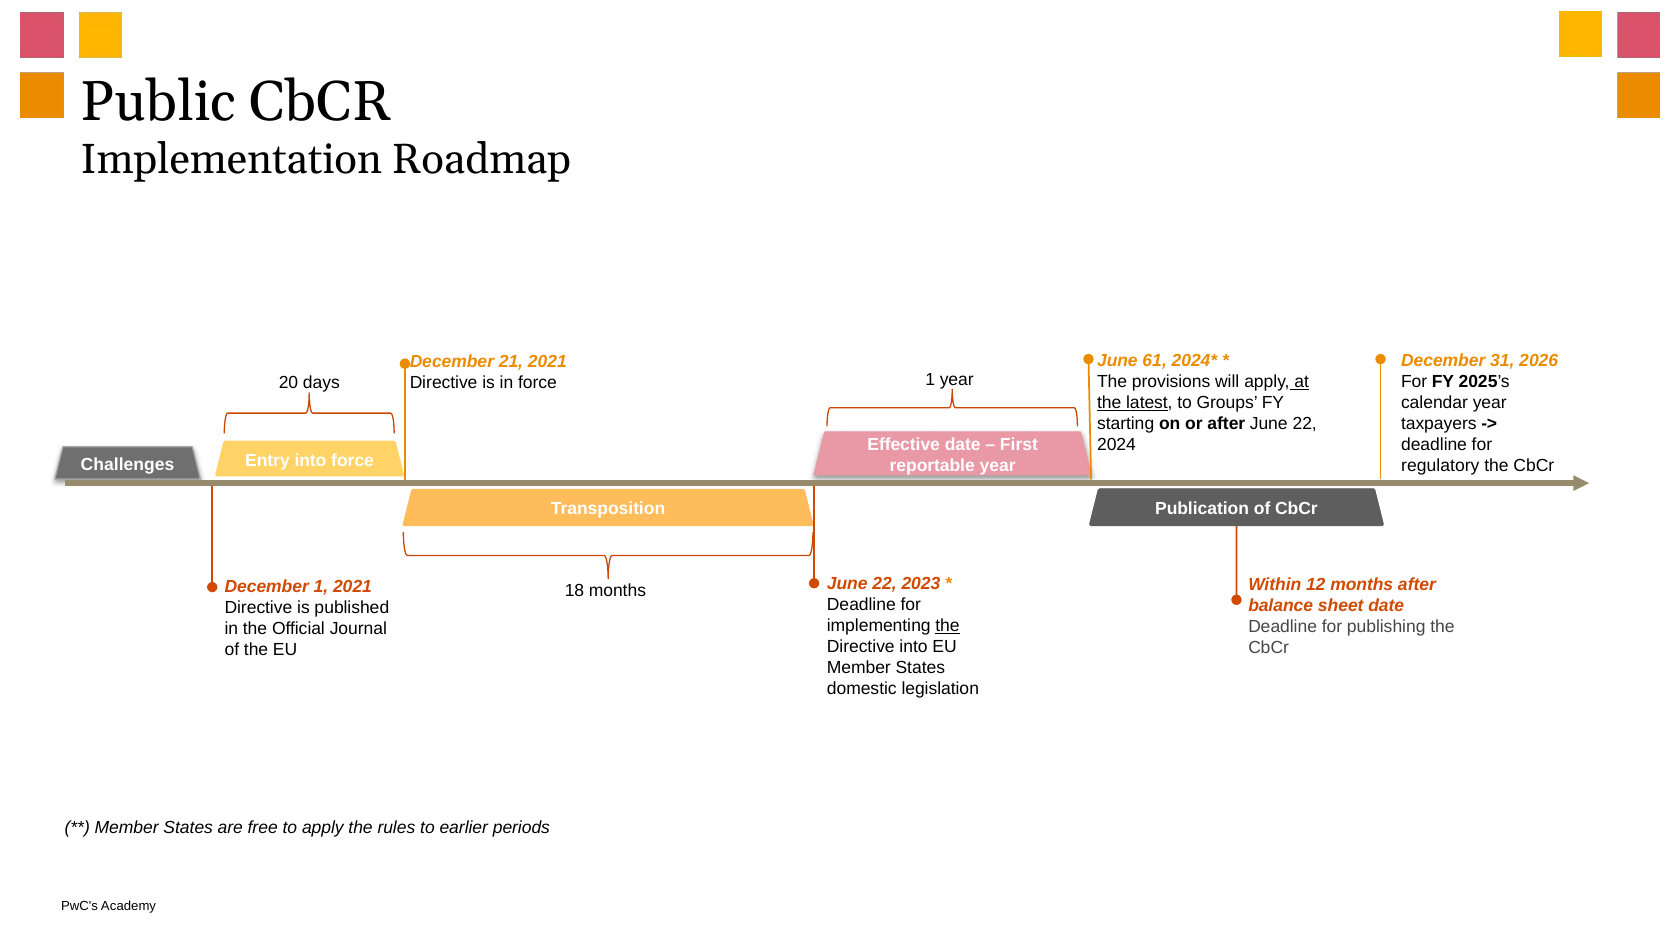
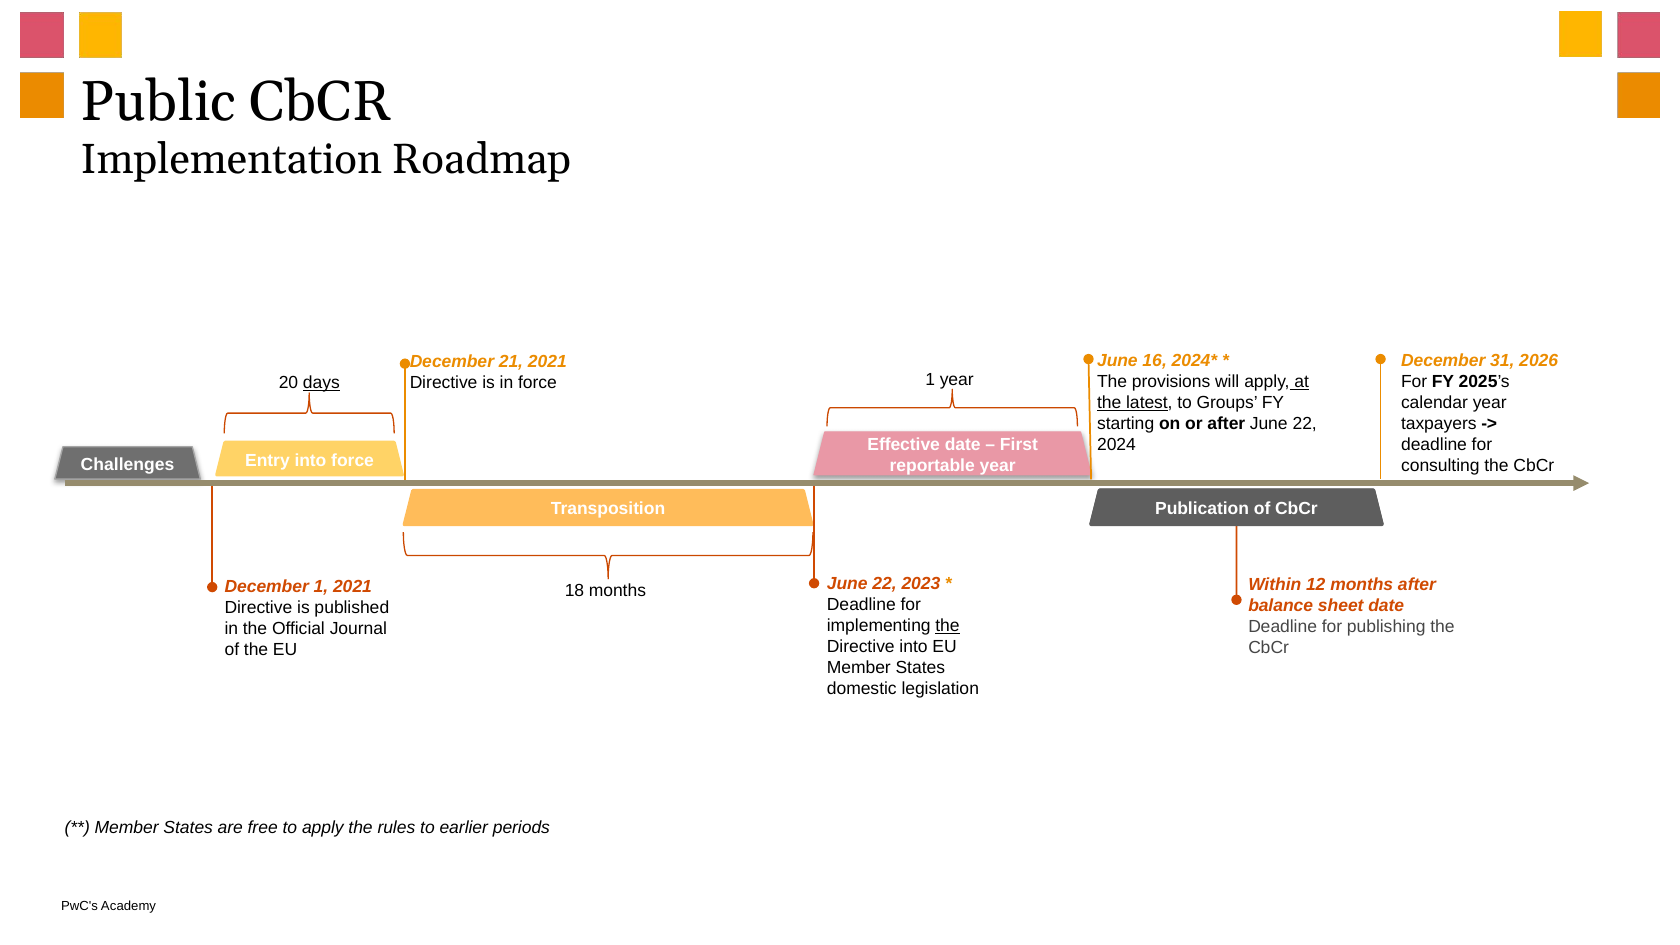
61: 61 -> 16
days underline: none -> present
regulatory: regulatory -> consulting
